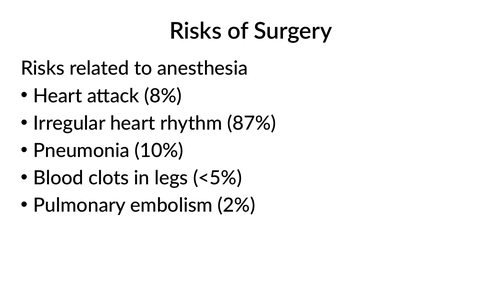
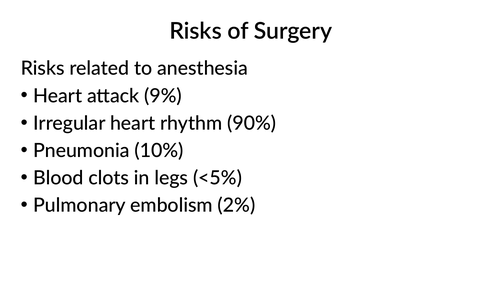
8%: 8% -> 9%
87%: 87% -> 90%
